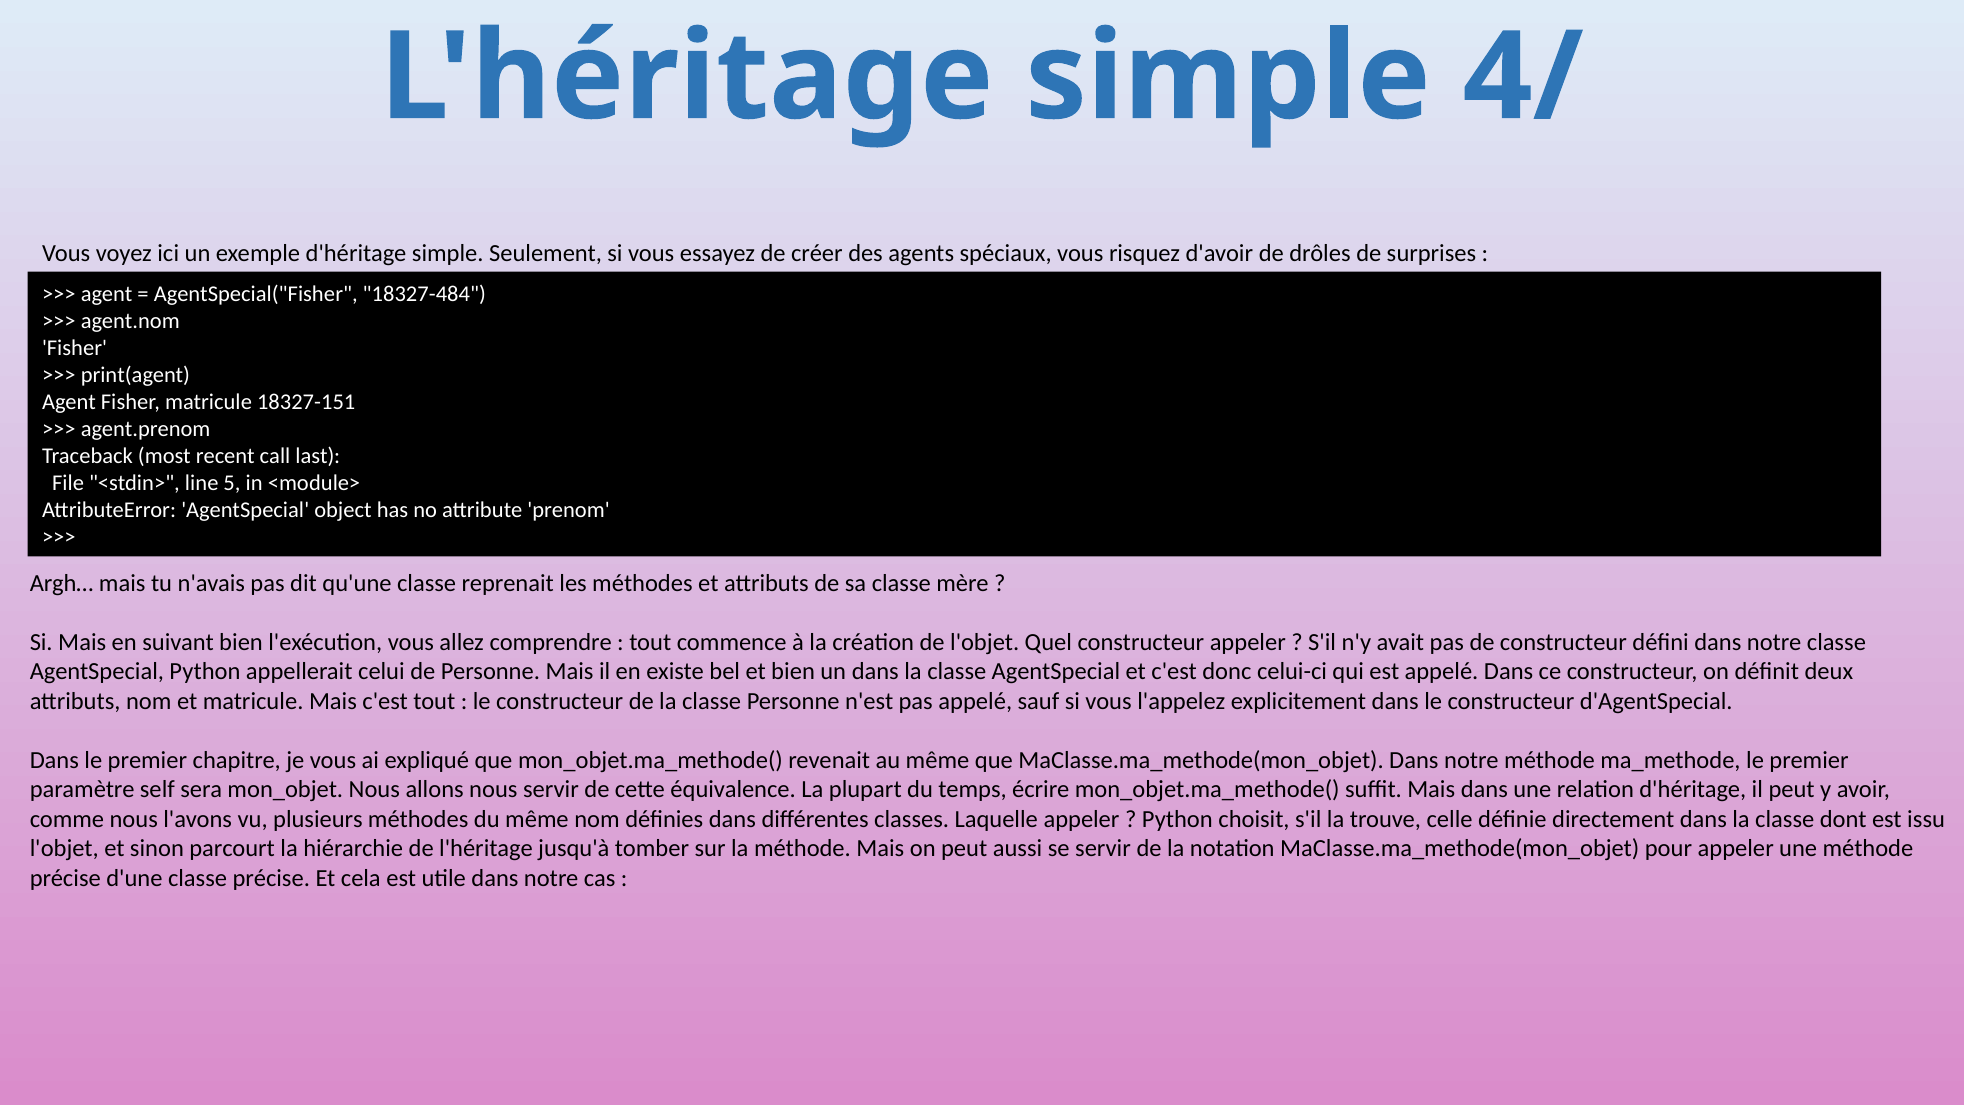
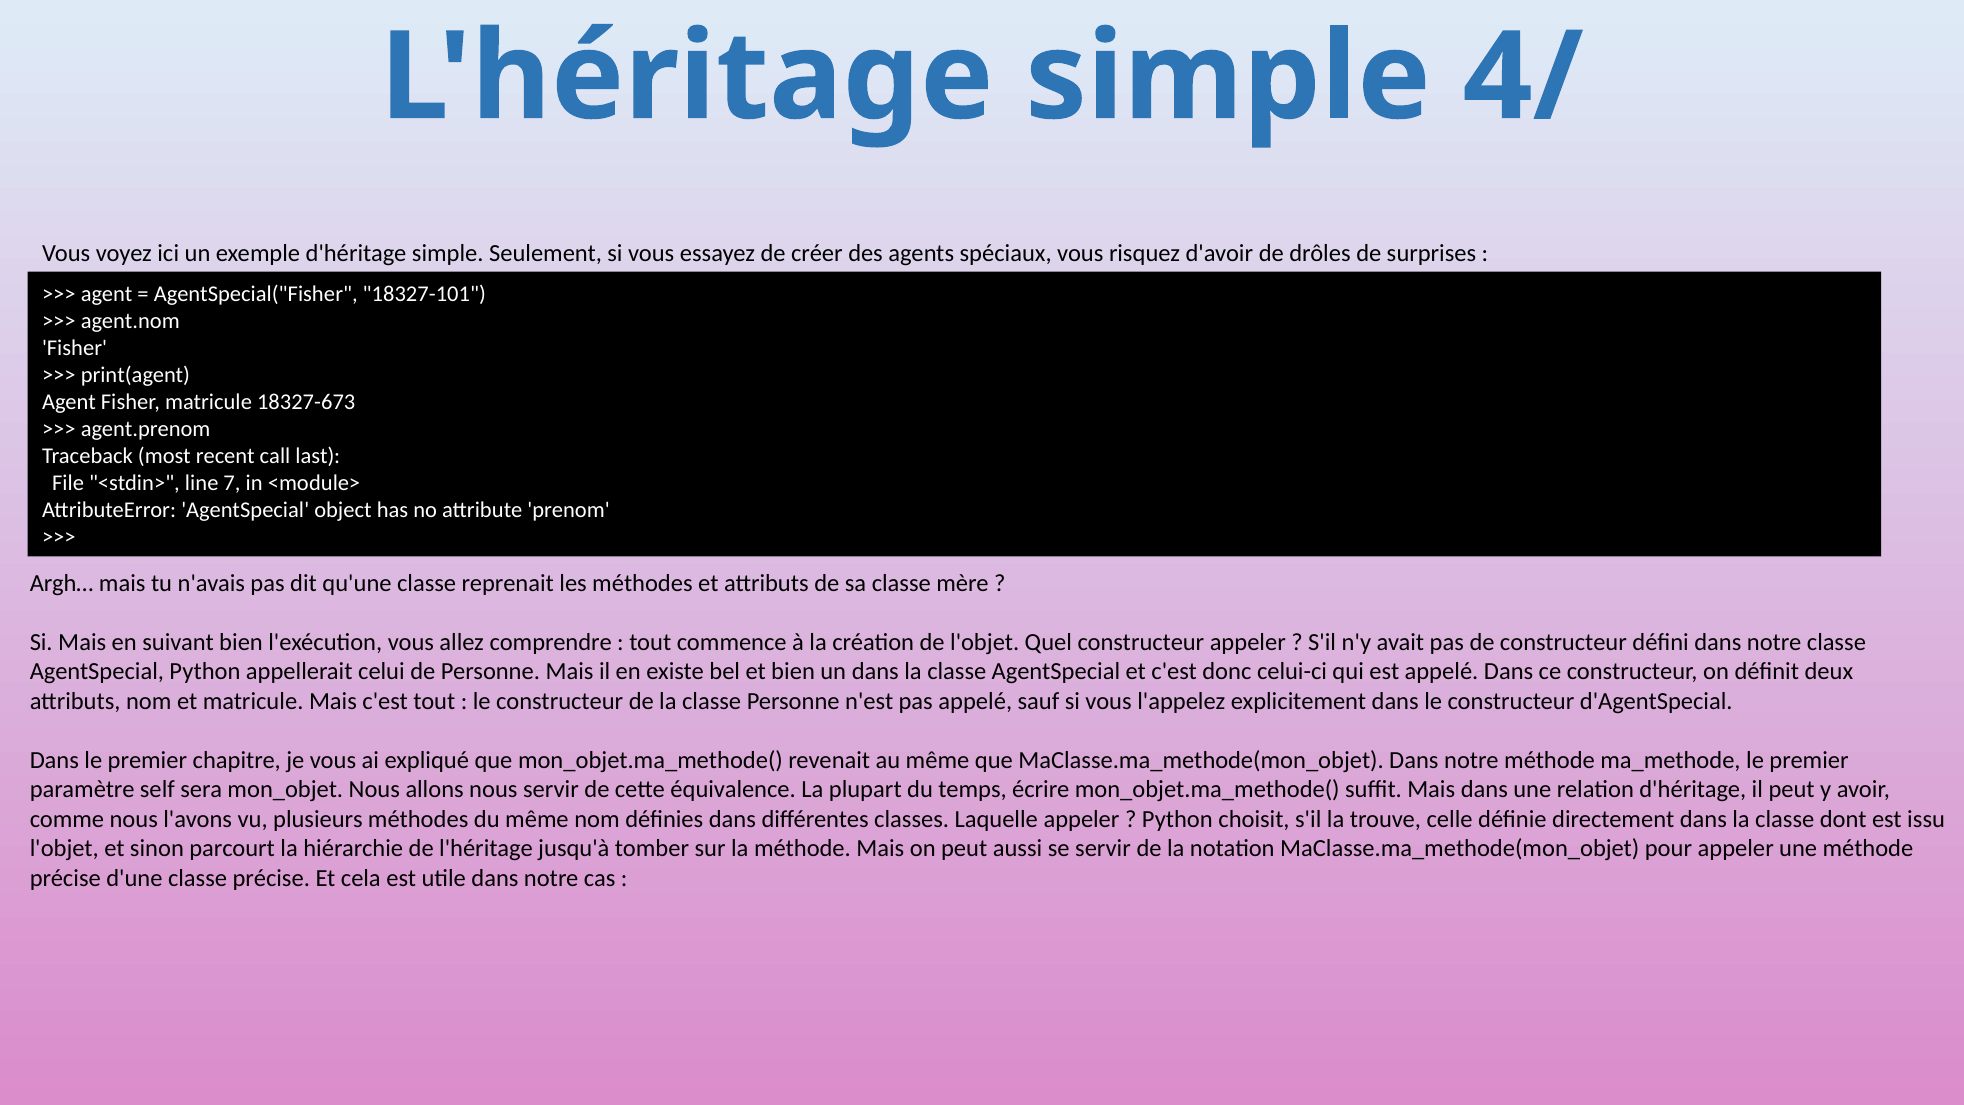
18327-484: 18327-484 -> 18327-101
18327-151: 18327-151 -> 18327-673
5: 5 -> 7
